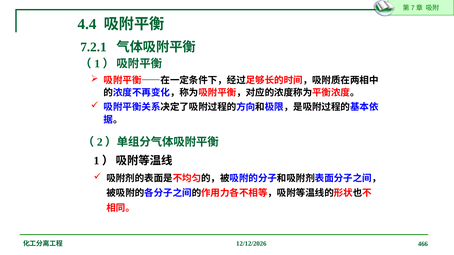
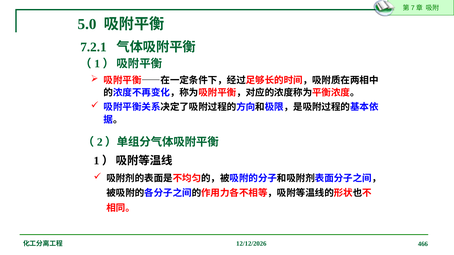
4.4: 4.4 -> 5.0
